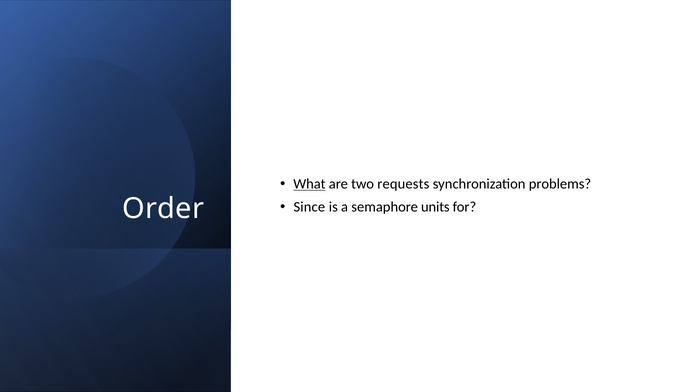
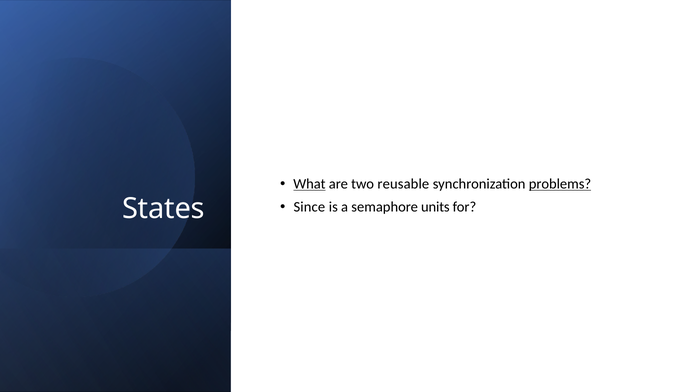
requests: requests -> reusable
problems underline: none -> present
Order: Order -> States
